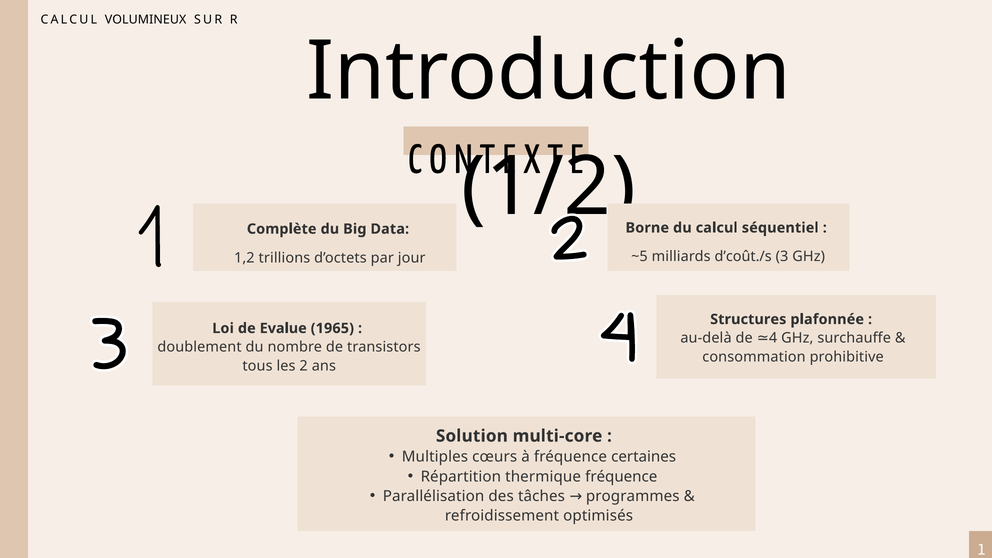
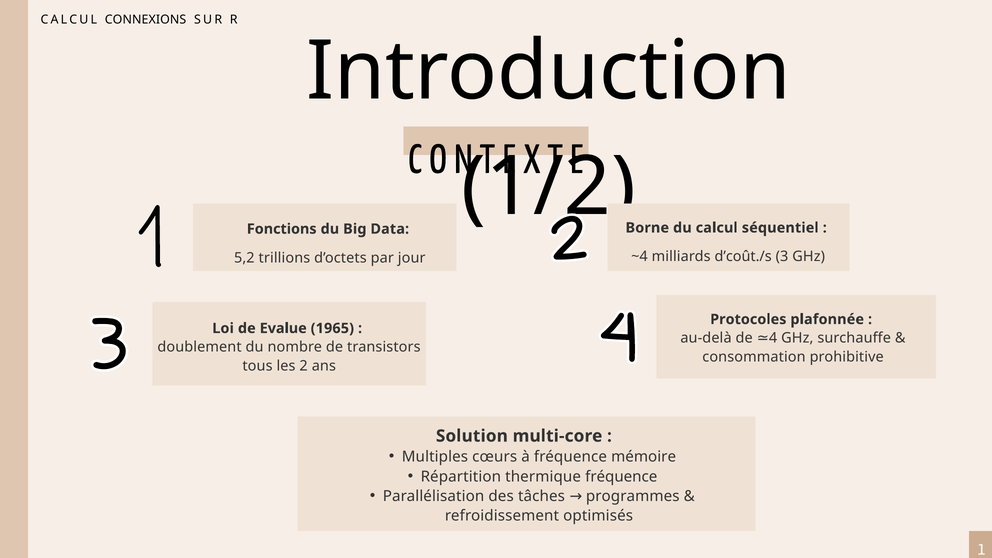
VOLUMINEUX: VOLUMINEUX -> CONNEXIONS
Complète: Complète -> Fonctions
~5: ~5 -> ~4
1,2: 1,2 -> 5,2
Structures: Structures -> Protocoles
certaines: certaines -> mémoire
